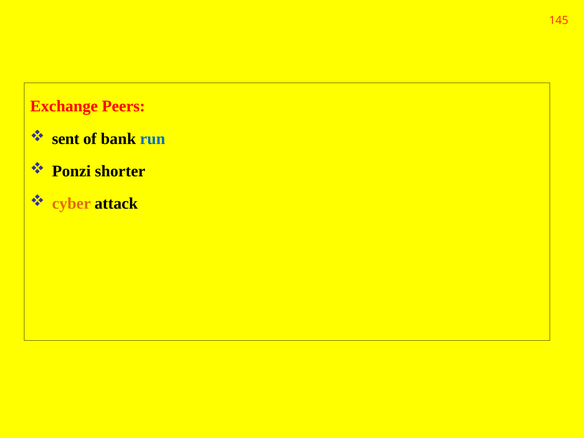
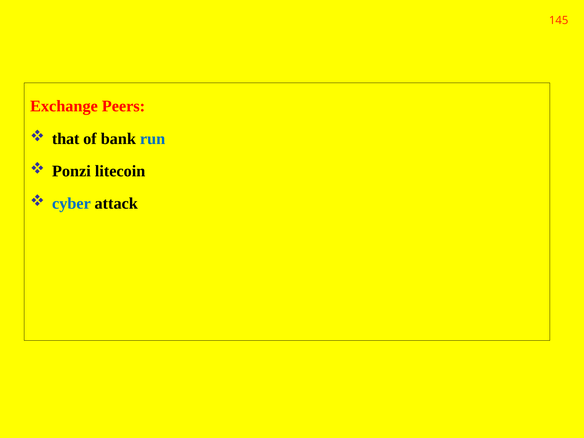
sent: sent -> that
shorter: shorter -> litecoin
cyber colour: orange -> blue
